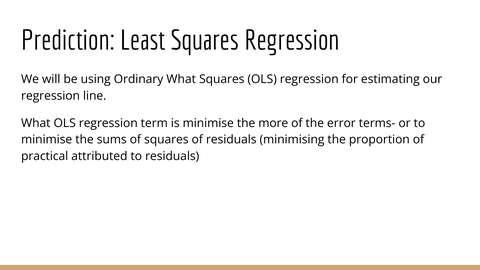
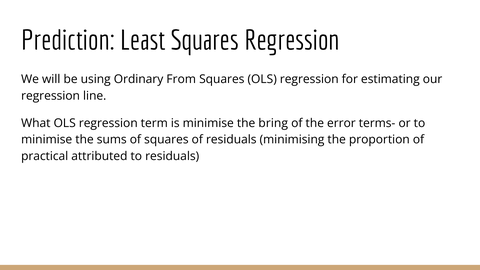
Ordinary What: What -> From
more: more -> bring
